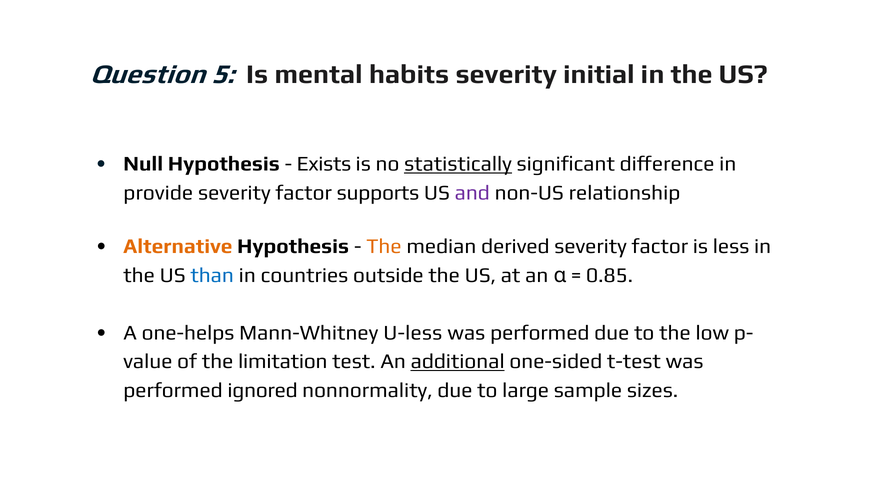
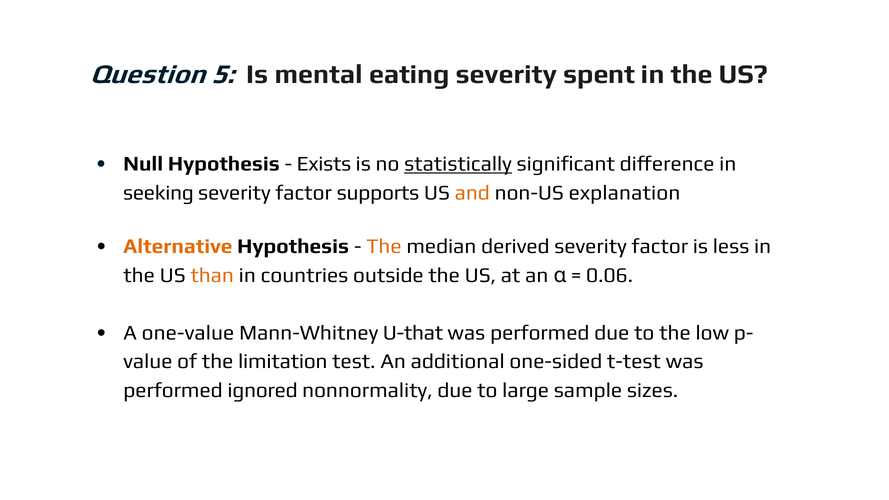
habits: habits -> eating
initial: initial -> spent
provide: provide -> seeking
and colour: purple -> orange
relationship: relationship -> explanation
than colour: blue -> orange
0.85: 0.85 -> 0.06
one-helps: one-helps -> one-value
U-less: U-less -> U-that
additional underline: present -> none
